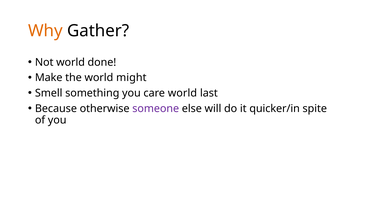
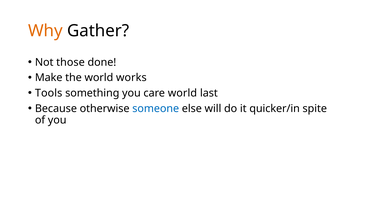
Not world: world -> those
might: might -> works
Smell: Smell -> Tools
someone colour: purple -> blue
